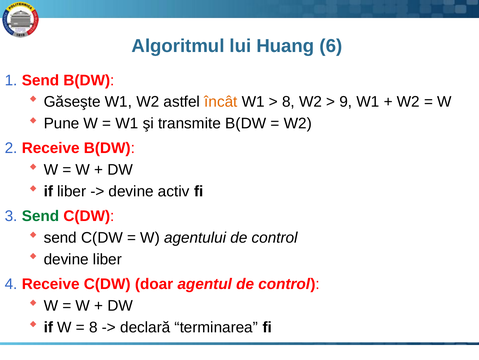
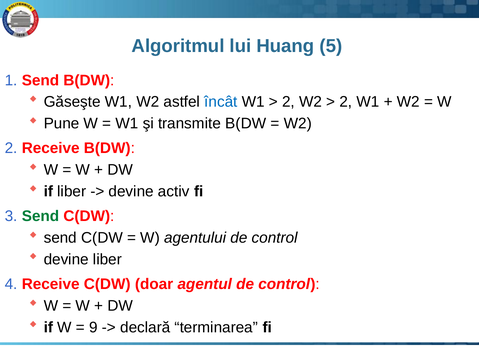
6: 6 -> 5
încât colour: orange -> blue
8 at (288, 102): 8 -> 2
9 at (346, 102): 9 -> 2
8 at (93, 327): 8 -> 9
